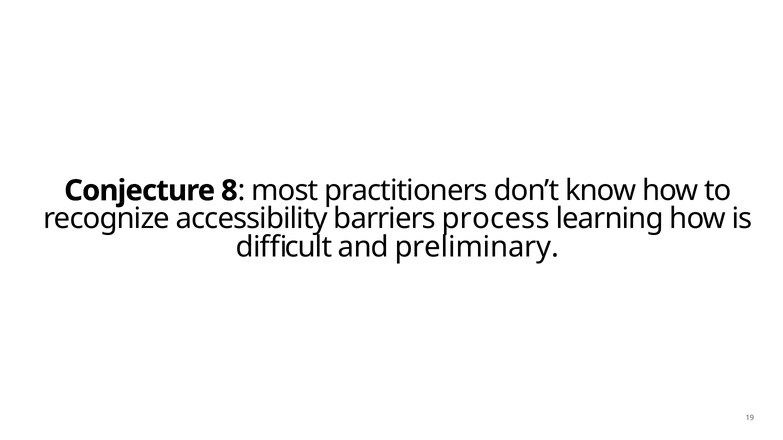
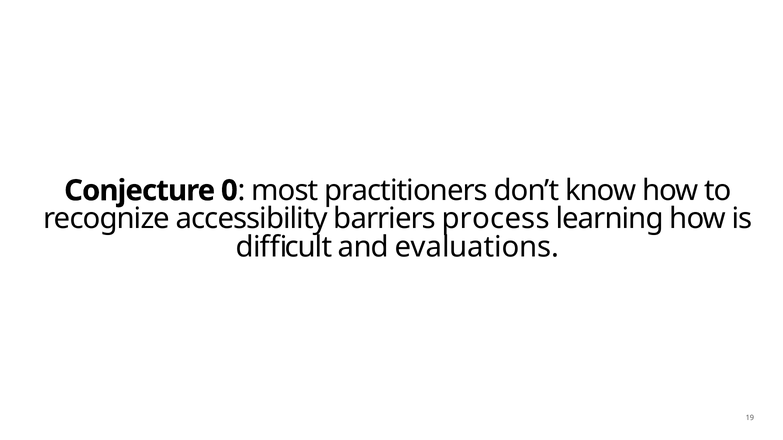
8: 8 -> 0
preliminary: preliminary -> evaluations
